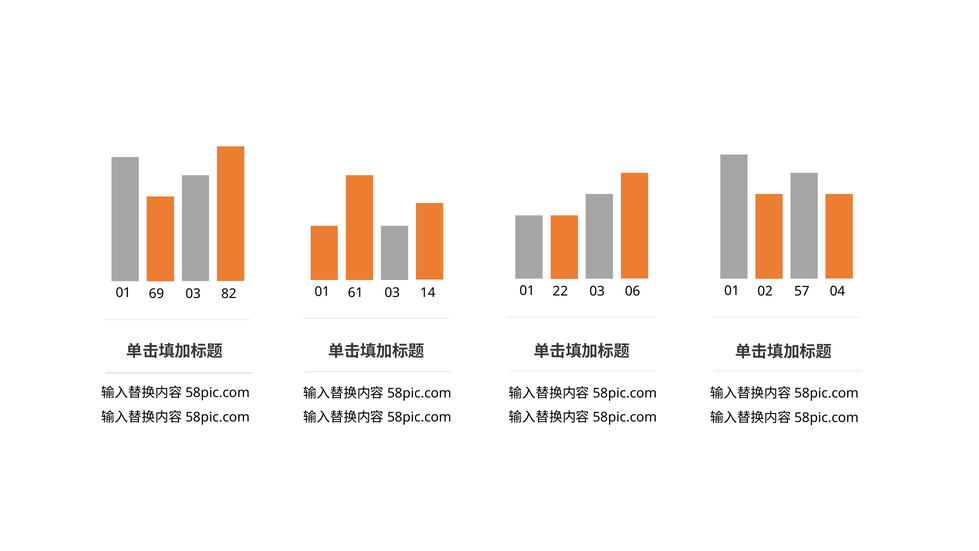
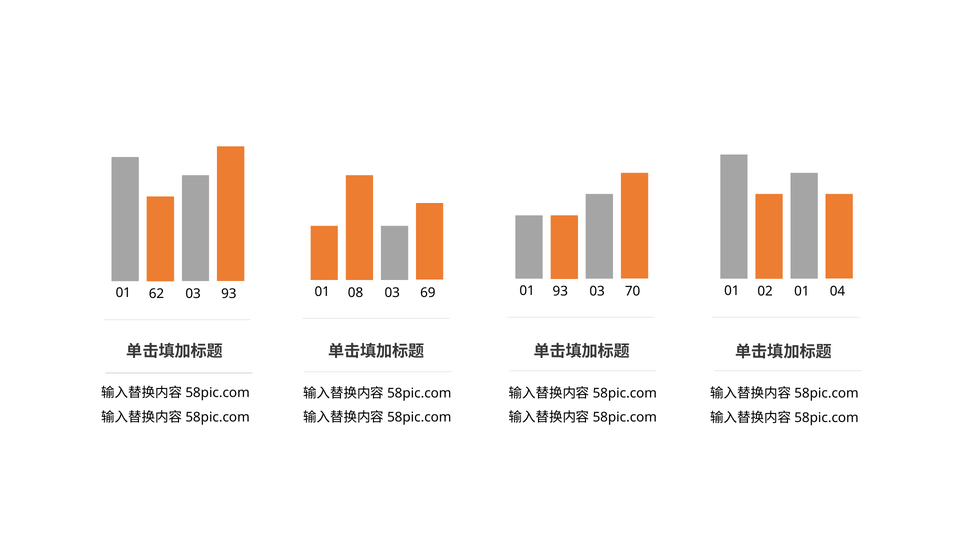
69: 69 -> 62
03 82: 82 -> 93
61: 61 -> 08
14: 14 -> 69
01 22: 22 -> 93
06: 06 -> 70
02 57: 57 -> 01
